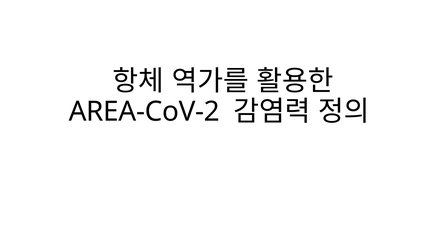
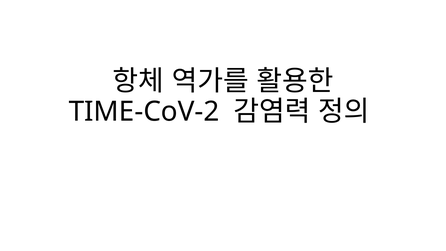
AREA-CoV-2: AREA-CoV-2 -> TIME-CoV-2
